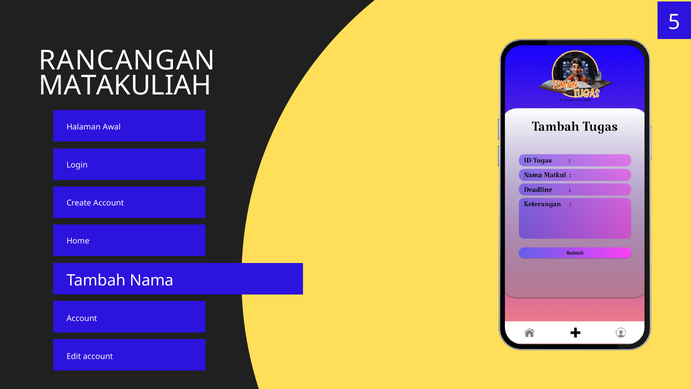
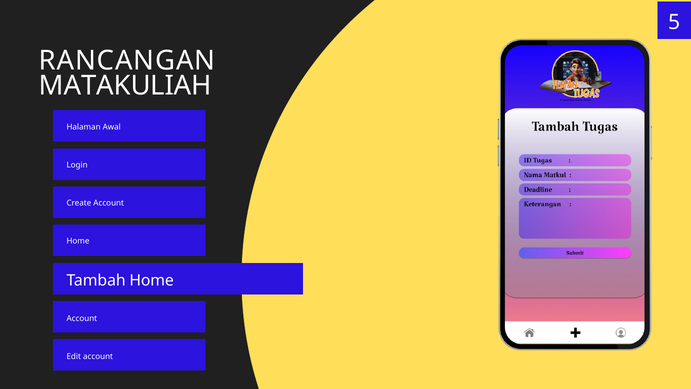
Tambah Nama: Nama -> Home
